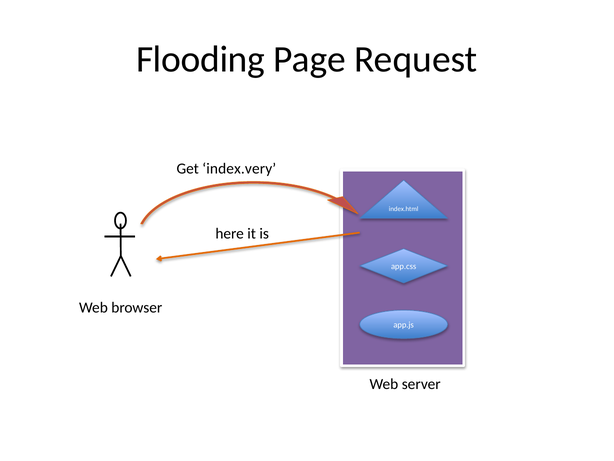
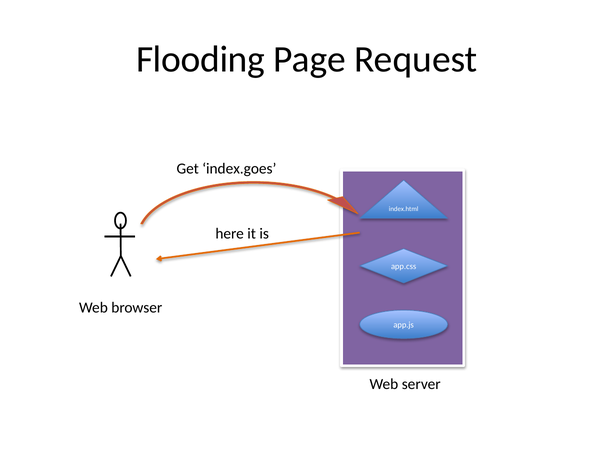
index.very: index.very -> index.goes
